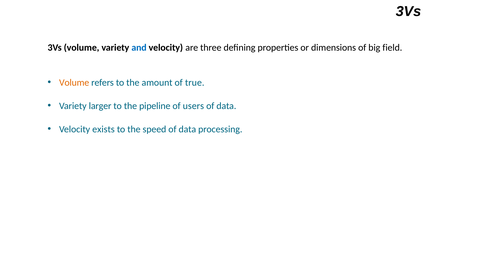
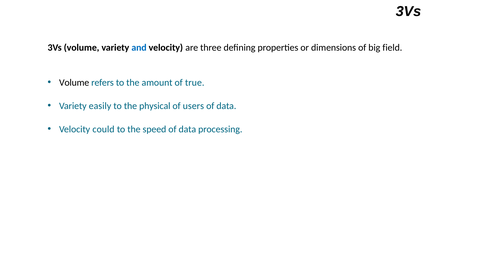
Volume at (74, 82) colour: orange -> black
larger: larger -> easily
pipeline: pipeline -> physical
exists: exists -> could
